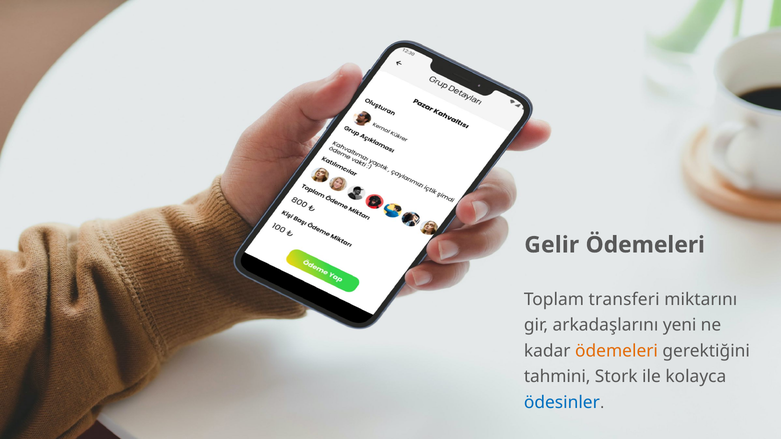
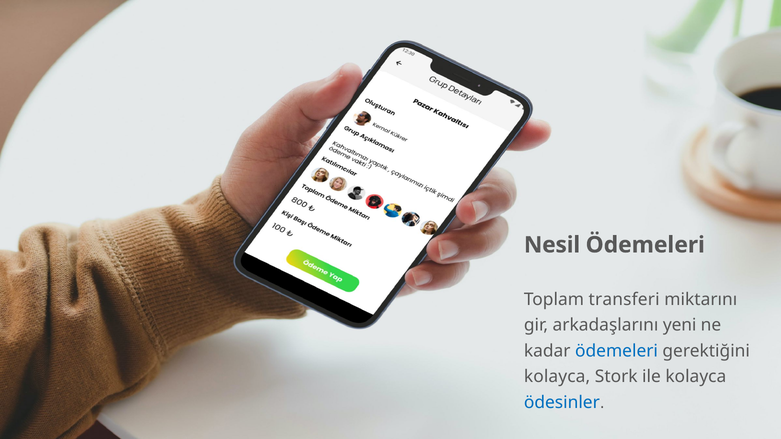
Gelir: Gelir -> Nesil
ödemeleri at (616, 351) colour: orange -> blue
tahmini at (557, 377): tahmini -> kolayca
